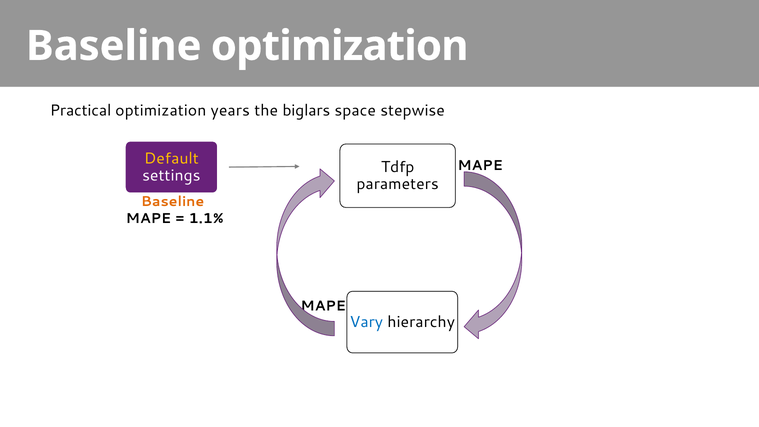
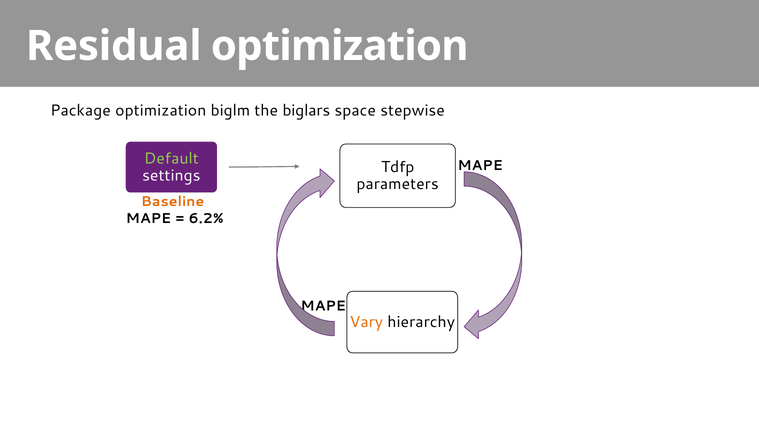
Baseline at (114, 46): Baseline -> Residual
Practical: Practical -> Package
years: years -> biglm
Default colour: yellow -> light green
1.1%: 1.1% -> 6.2%
Vary colour: blue -> orange
